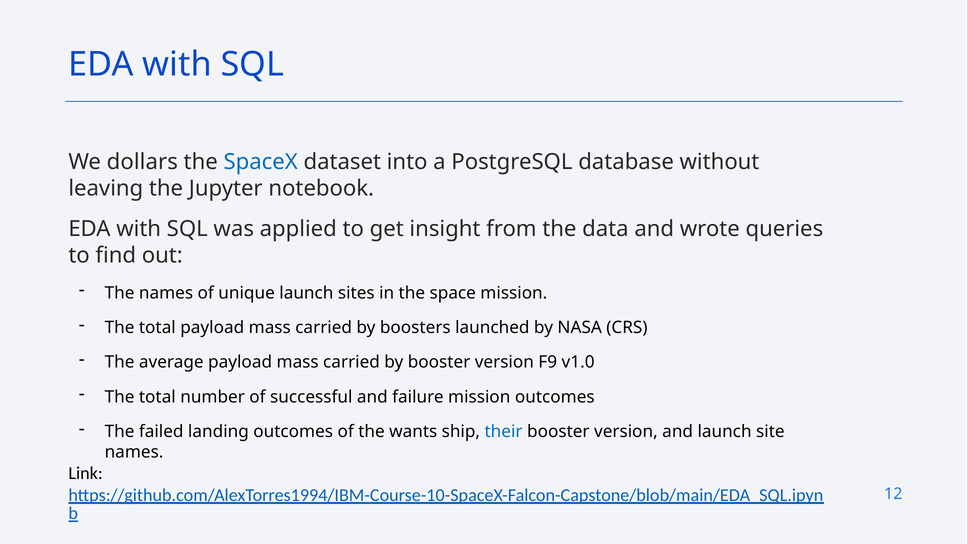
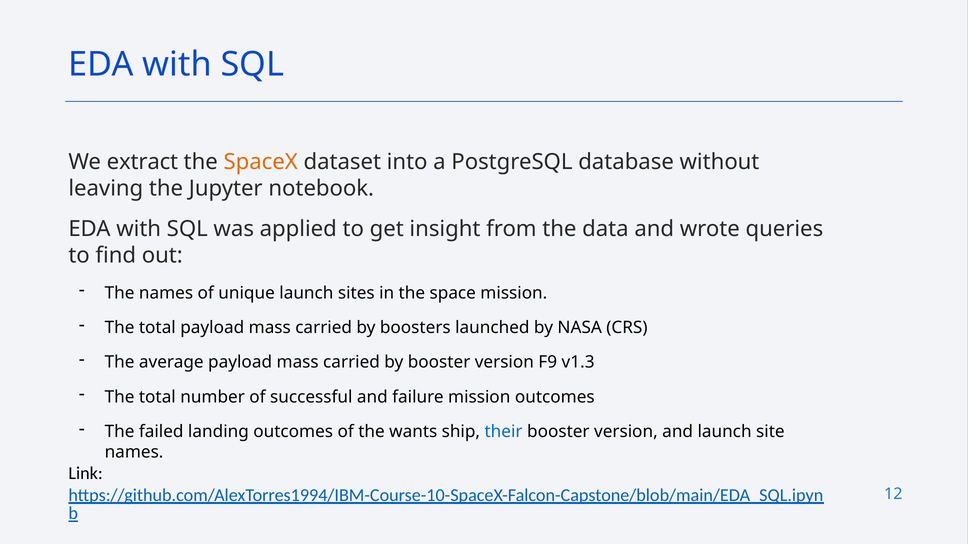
dollars: dollars -> extract
SpaceX colour: blue -> orange
v1.0: v1.0 -> v1.3
